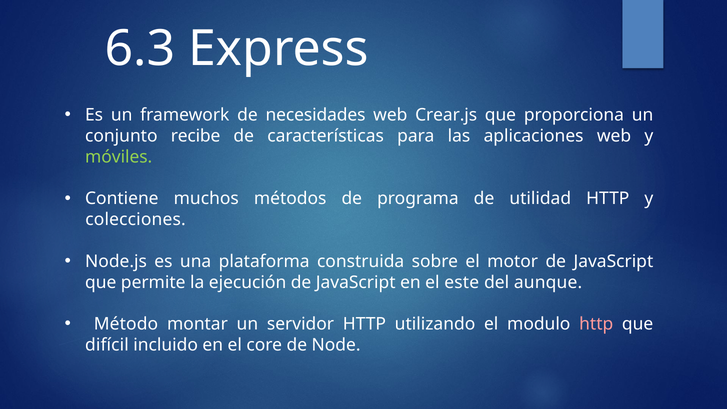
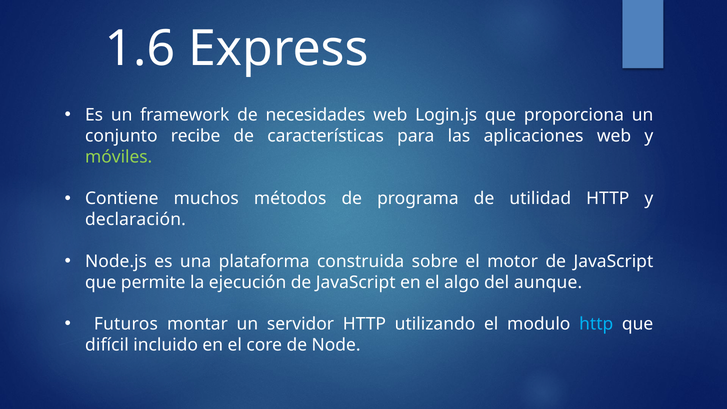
6.3: 6.3 -> 1.6
Crear.js: Crear.js -> Login.js
colecciones: colecciones -> declaración
este: este -> algo
Método: Método -> Futuros
http at (596, 324) colour: pink -> light blue
